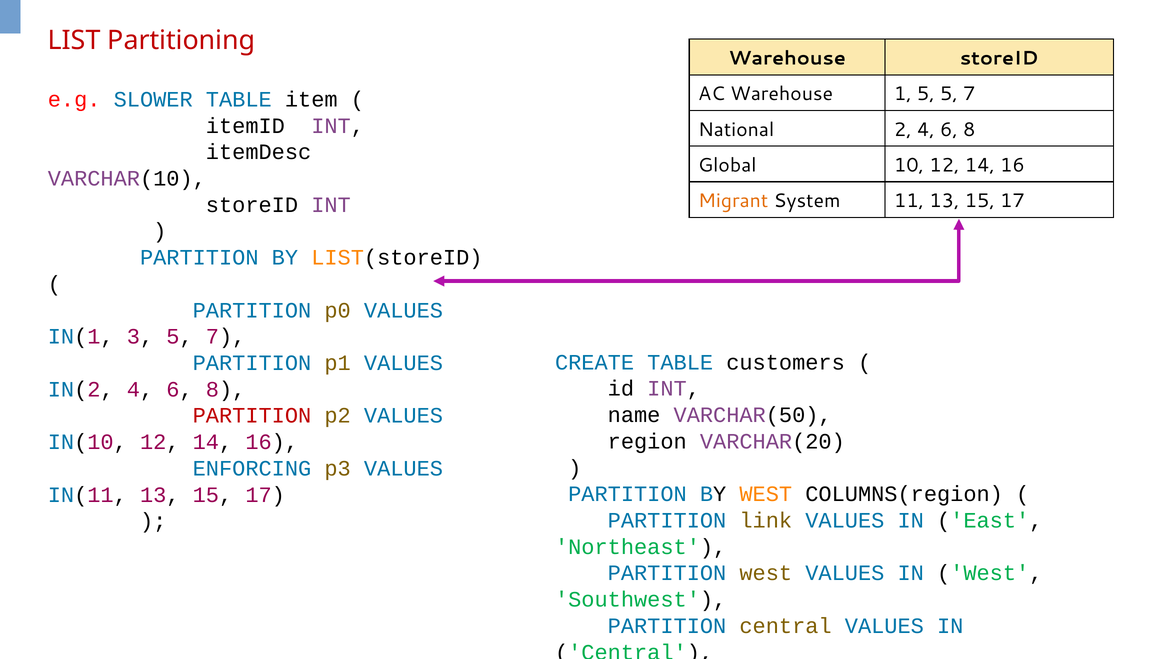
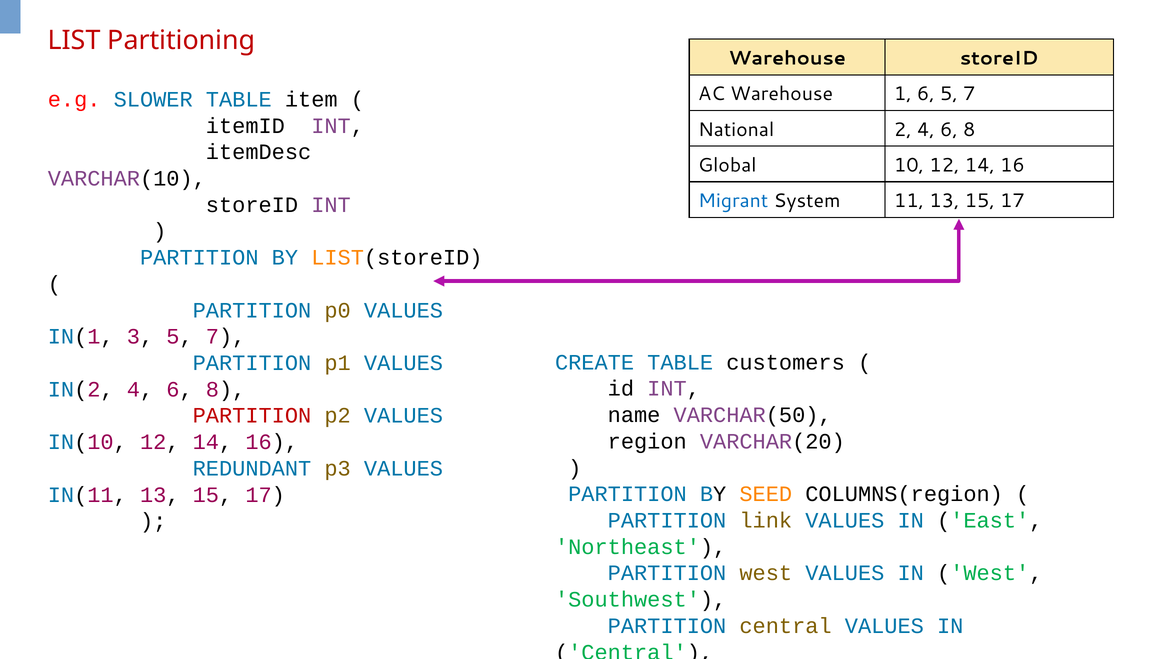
1 5: 5 -> 6
Migrant colour: orange -> blue
ENFORCING: ENFORCING -> REDUNDANT
BY WEST: WEST -> SEED
